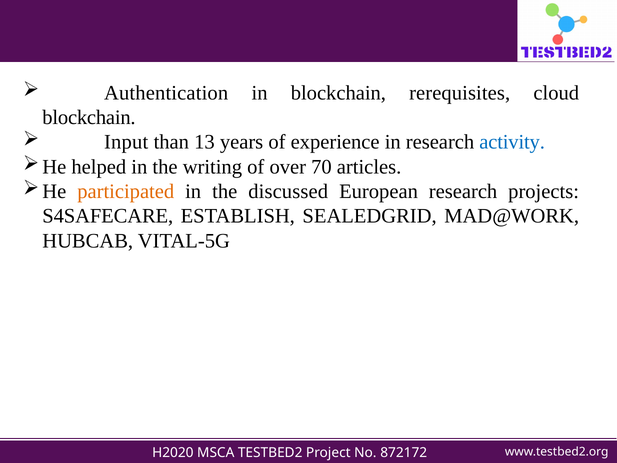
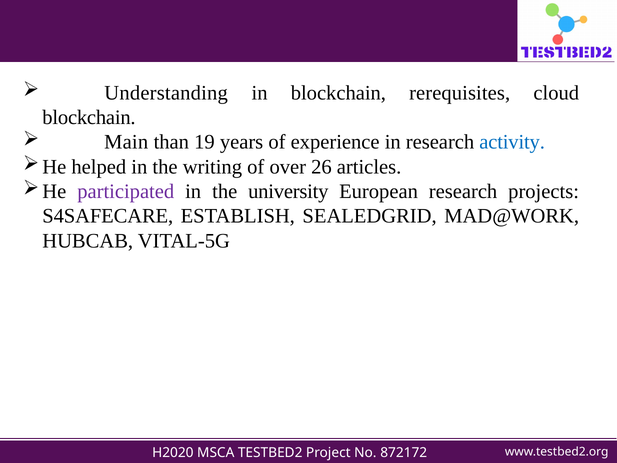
Authentication: Authentication -> Understanding
Input: Input -> Main
13: 13 -> 19
70: 70 -> 26
participated colour: orange -> purple
discussed: discussed -> university
